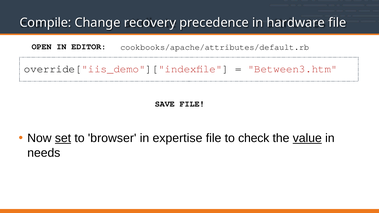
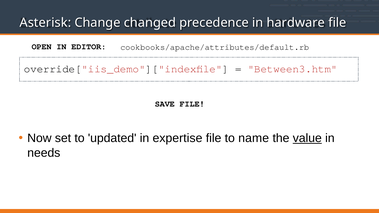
Compile: Compile -> Asterisk
recovery: recovery -> changed
set underline: present -> none
browser: browser -> updated
check: check -> name
